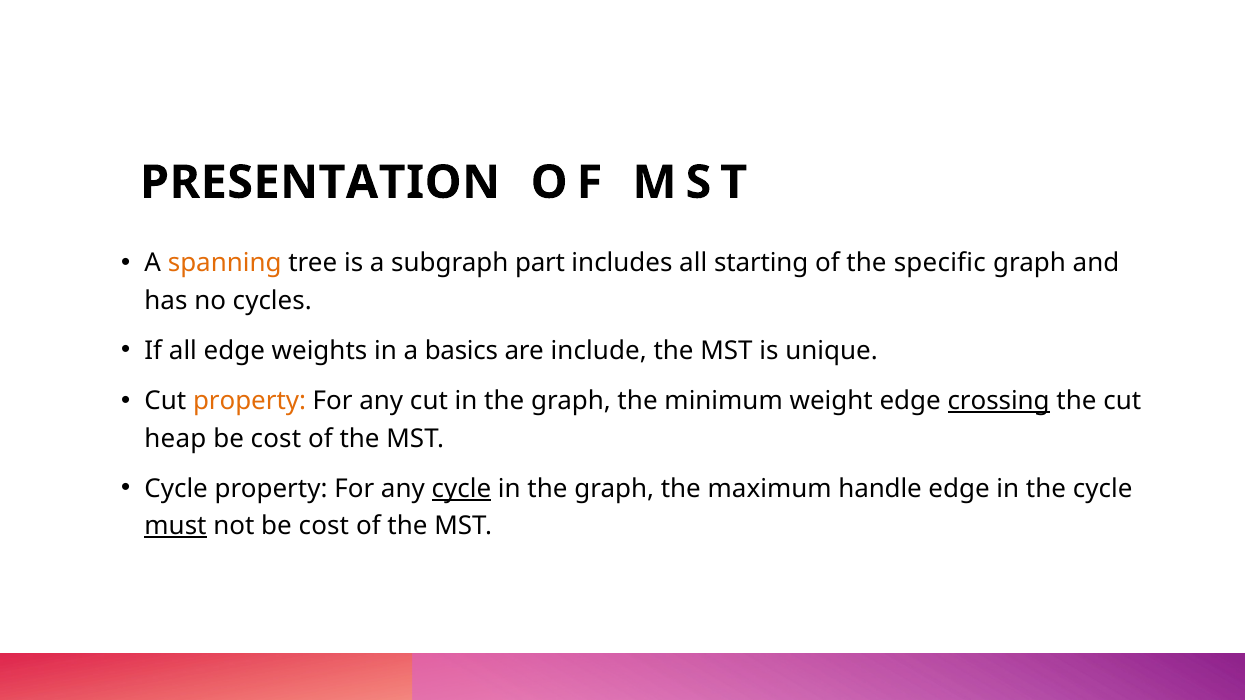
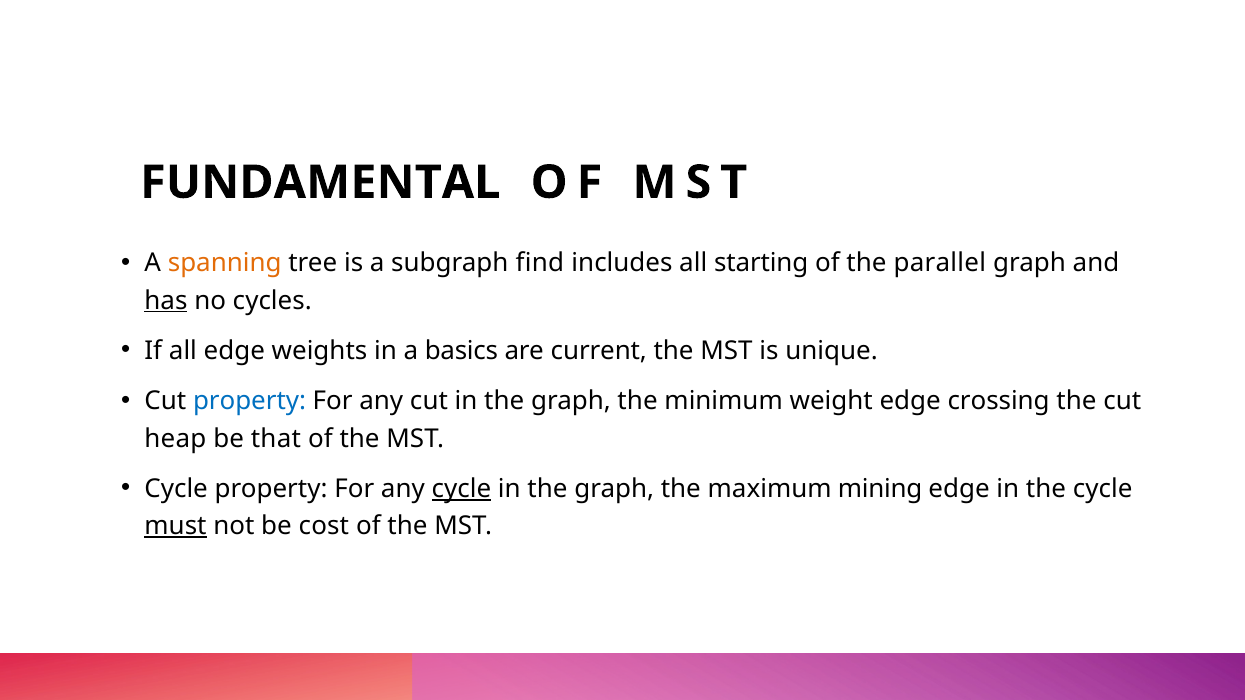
PRESENTATION: PRESENTATION -> FUNDAMENTAL
part: part -> find
specific: specific -> parallel
has underline: none -> present
include: include -> current
property at (250, 401) colour: orange -> blue
crossing underline: present -> none
cost at (276, 439): cost -> that
handle: handle -> mining
